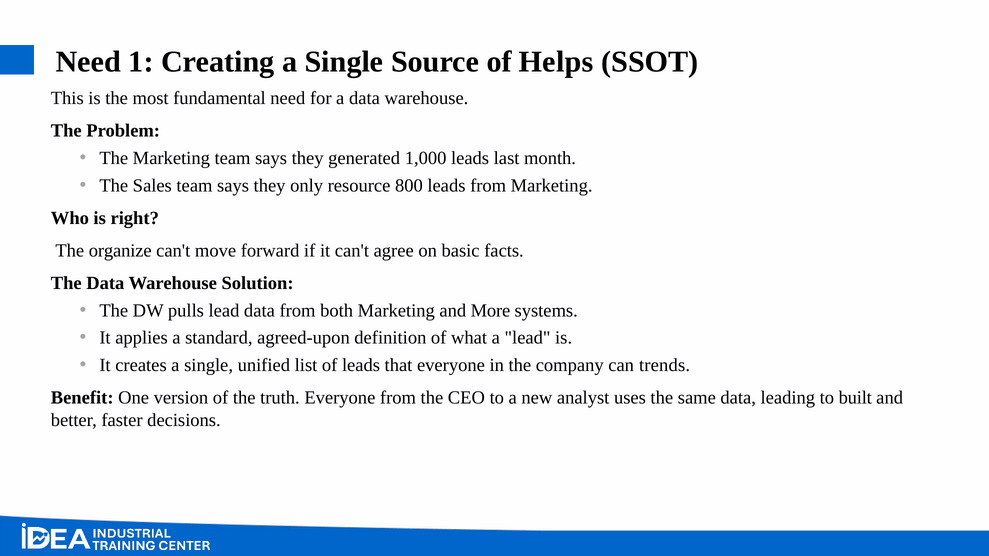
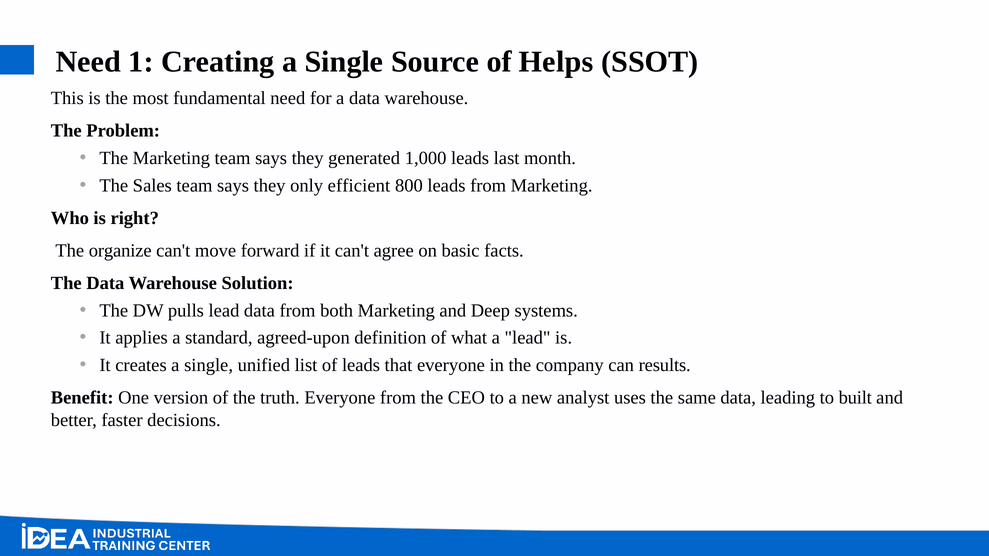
resource: resource -> efficient
More: More -> Deep
trends: trends -> results
